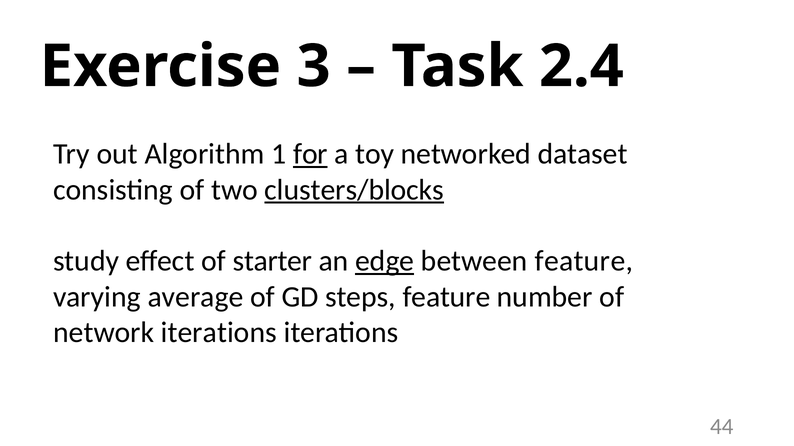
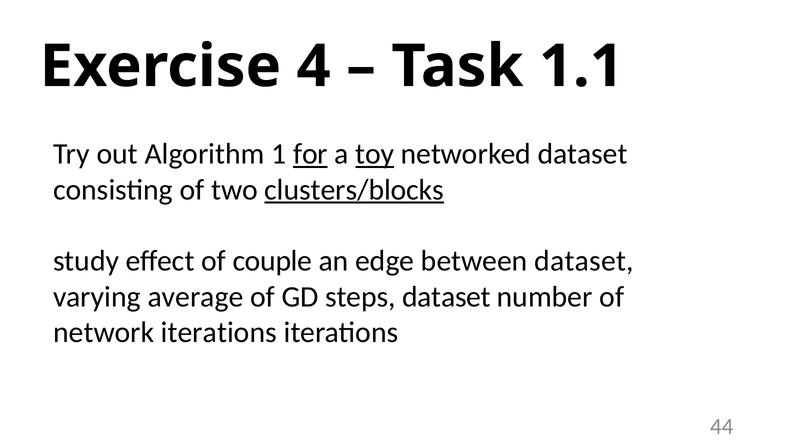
3: 3 -> 4
2.4: 2.4 -> 1.1
toy underline: none -> present
starter: starter -> couple
edge underline: present -> none
between feature: feature -> dataset
steps feature: feature -> dataset
